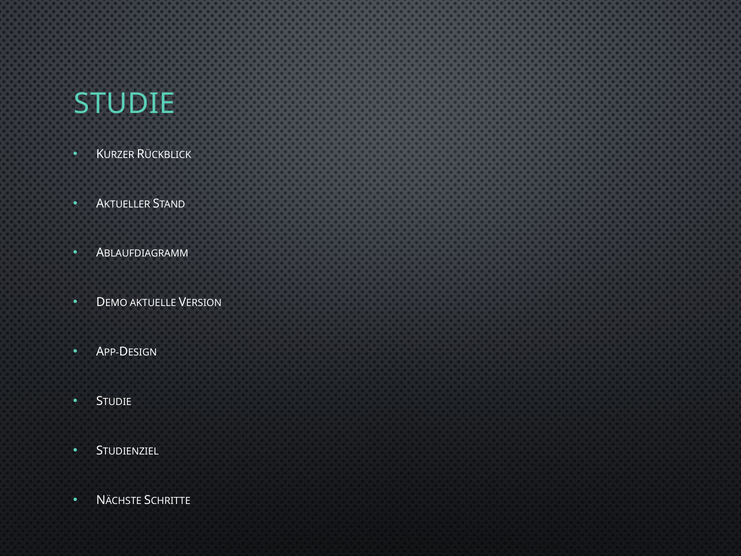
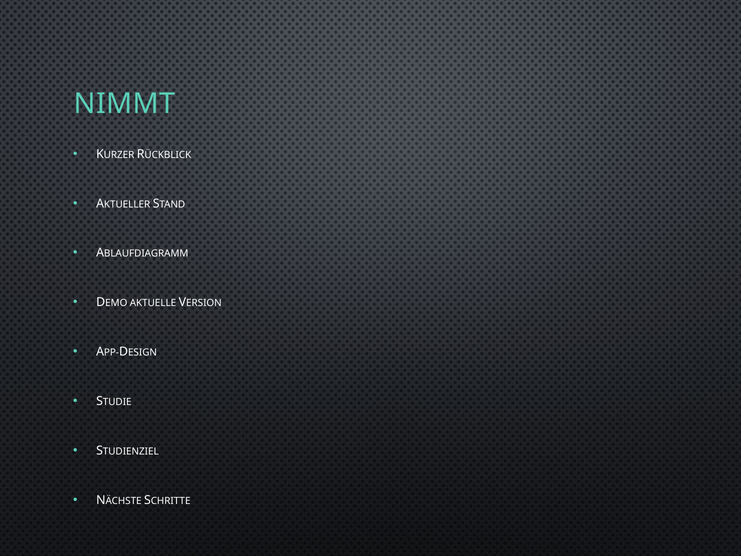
STUDIE at (124, 103): STUDIE -> NIMMT
